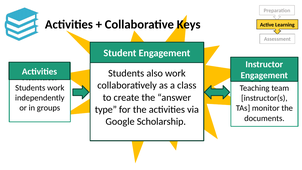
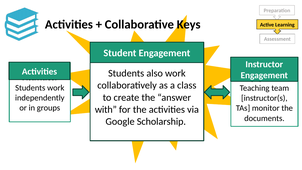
type: type -> with
